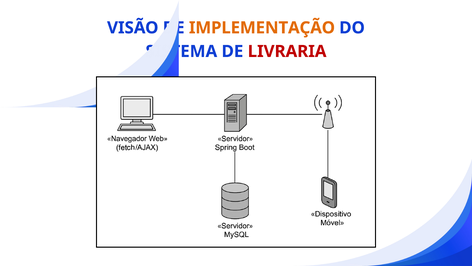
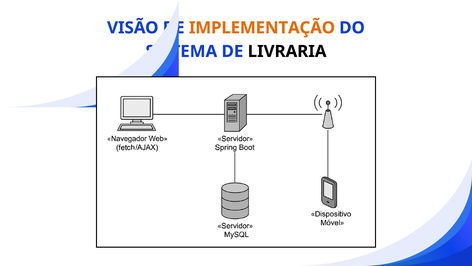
LIVRARIA colour: red -> black
